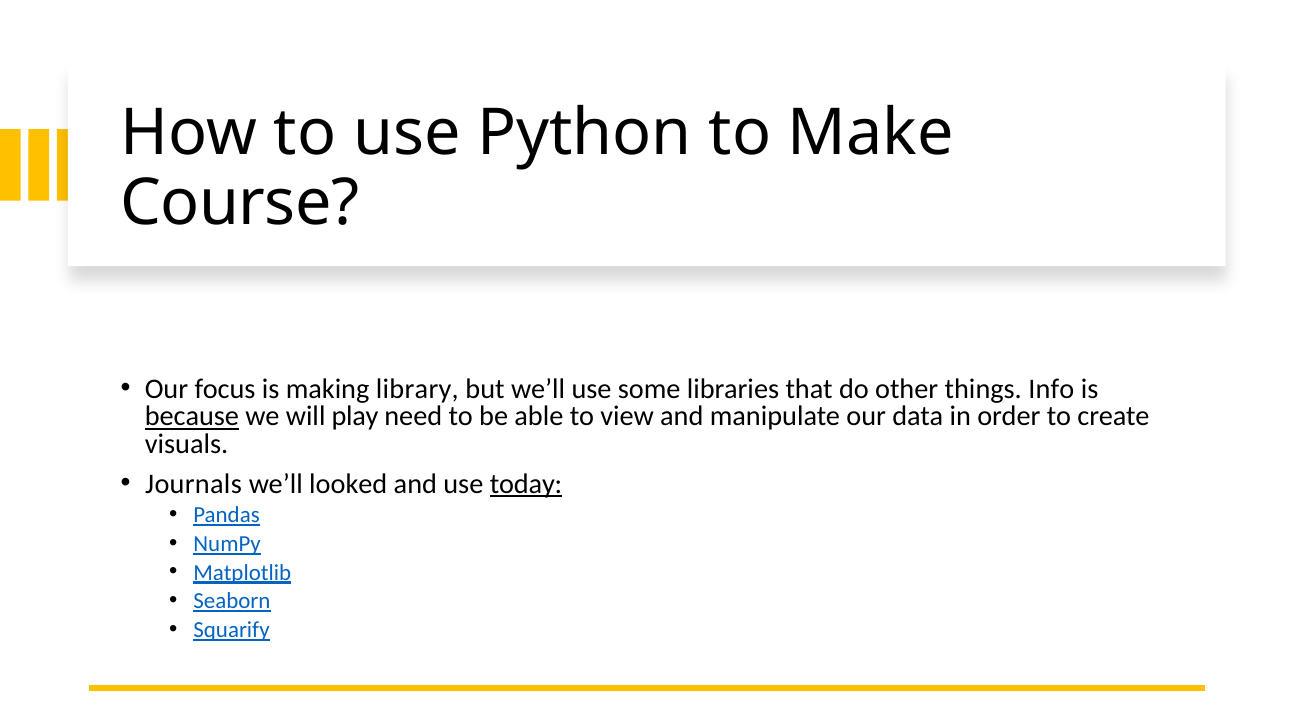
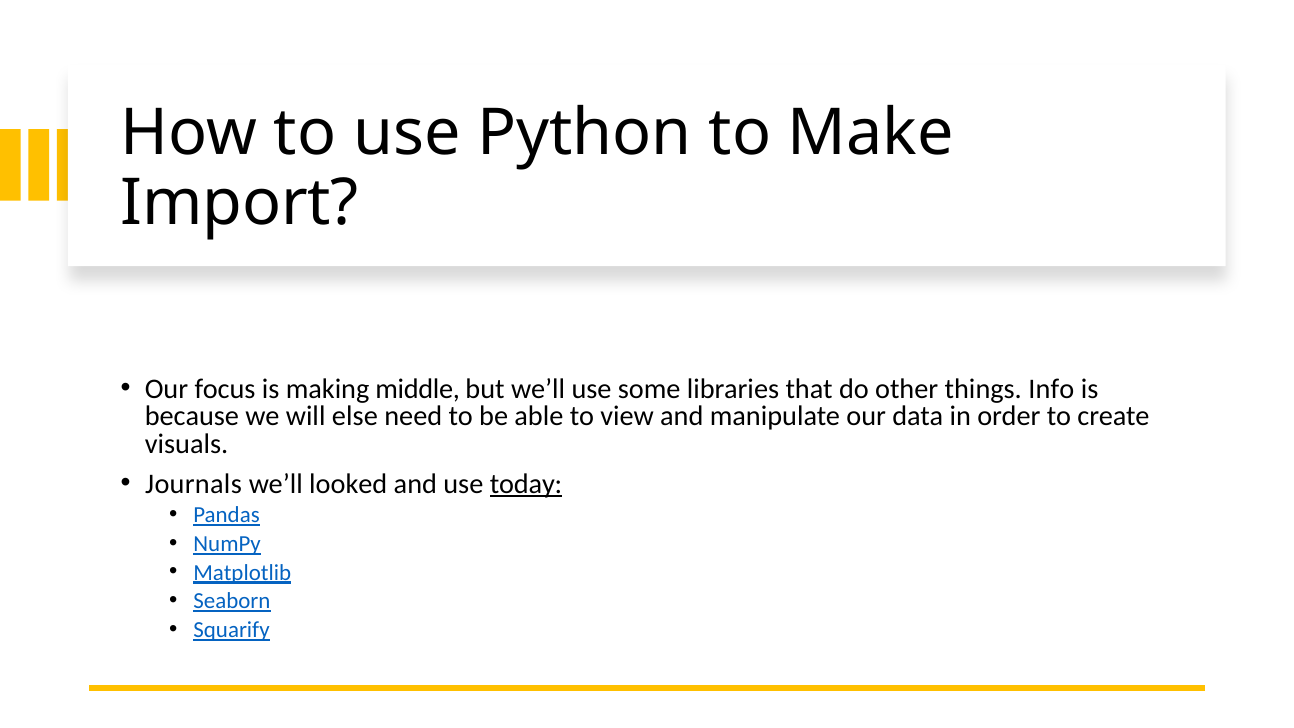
Course: Course -> Import
library: library -> middle
because underline: present -> none
play: play -> else
